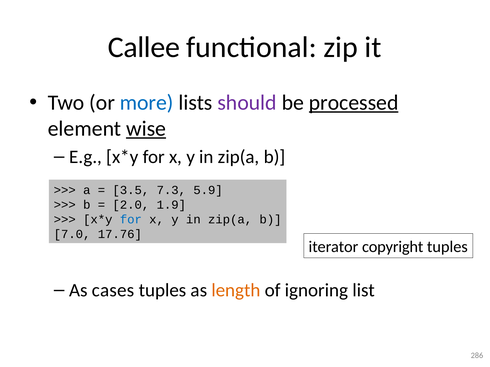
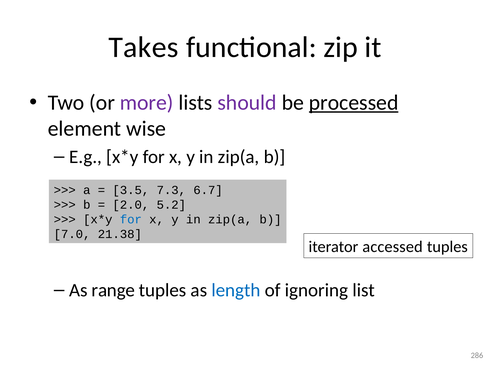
Callee: Callee -> Takes
more colour: blue -> purple
wise underline: present -> none
5.9: 5.9 -> 6.7
1.9: 1.9 -> 5.2
17.76: 17.76 -> 21.38
copyright: copyright -> accessed
cases: cases -> range
length colour: orange -> blue
